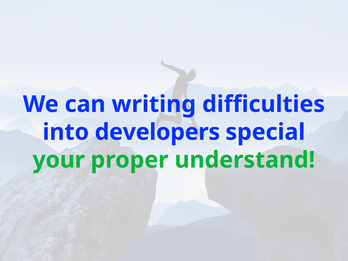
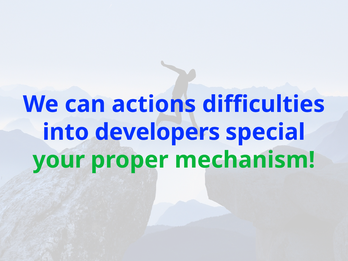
writing: writing -> actions
understand: understand -> mechanism
